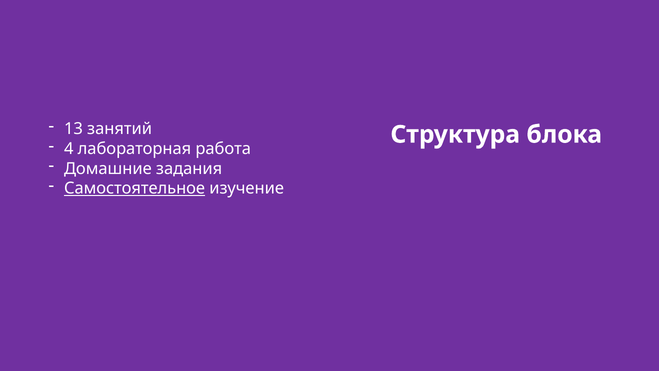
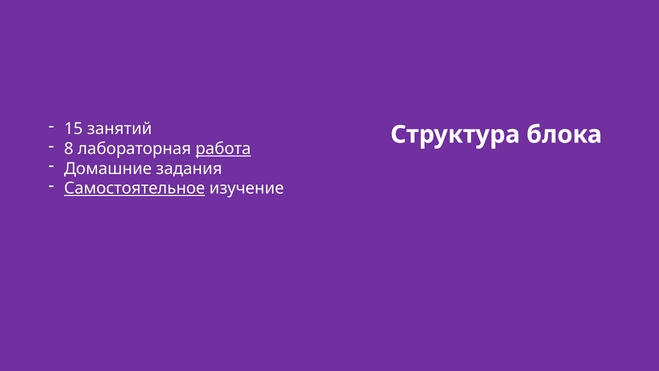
13: 13 -> 15
4: 4 -> 8
работа underline: none -> present
